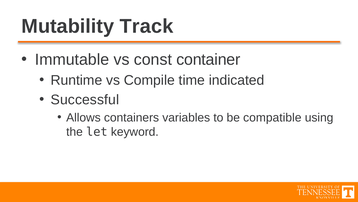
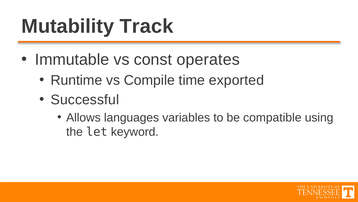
container: container -> operates
indicated: indicated -> exported
containers: containers -> languages
